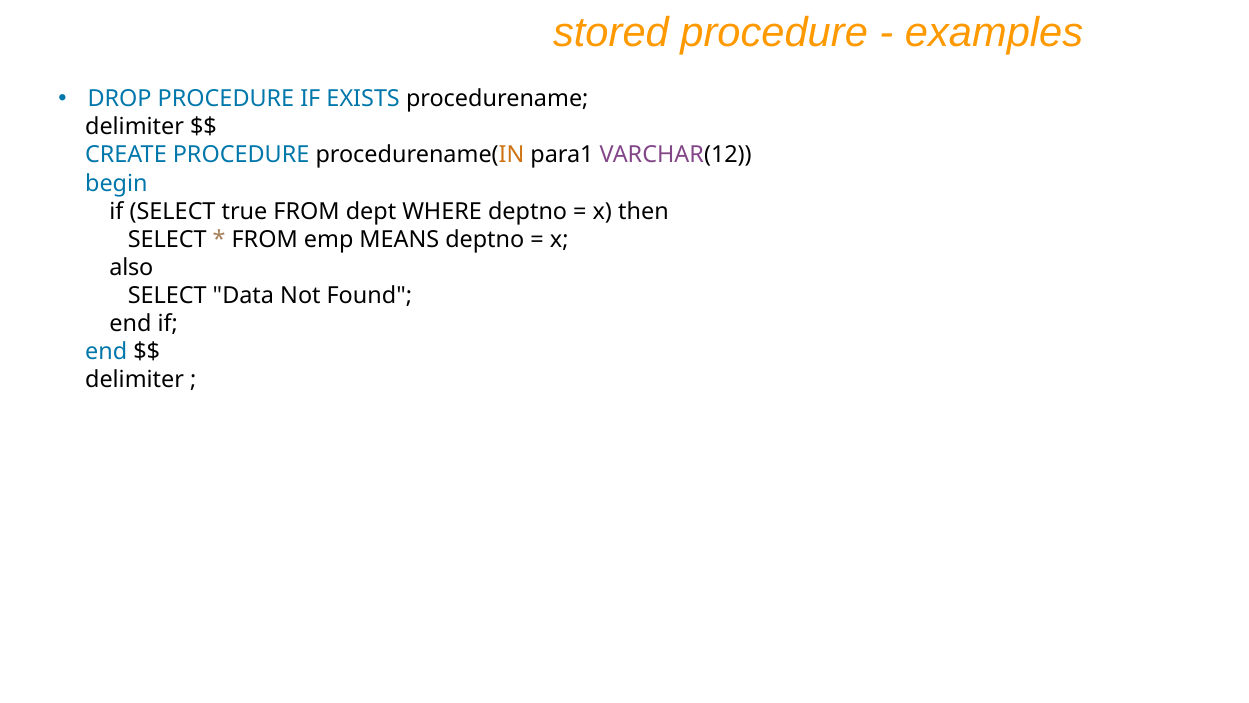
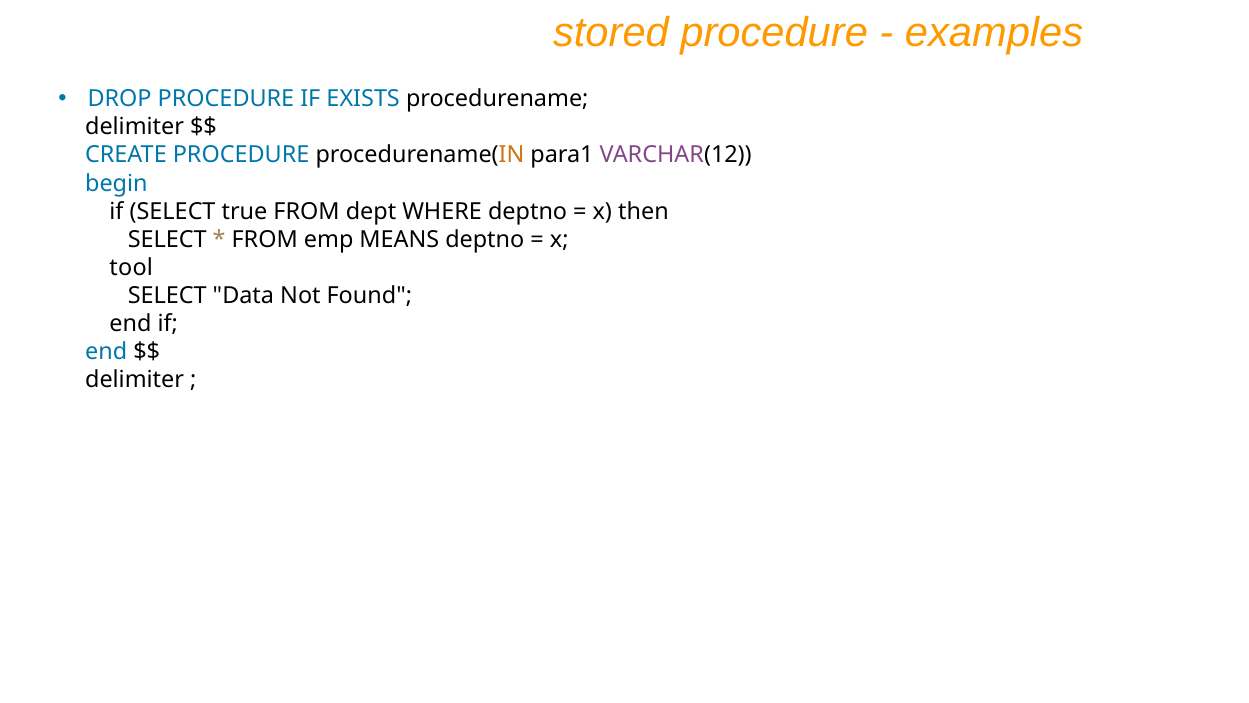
also: also -> tool
